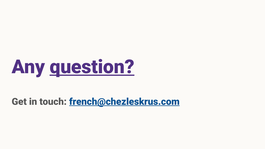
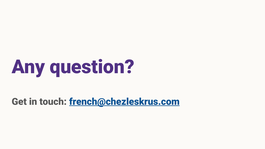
question underline: present -> none
